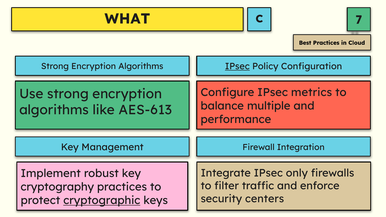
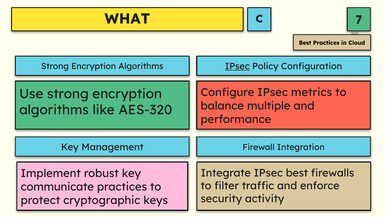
AES-613: AES-613 -> AES-320
IPsec only: only -> best
cryptography: cryptography -> communicate
centers: centers -> activity
cryptographic underline: present -> none
